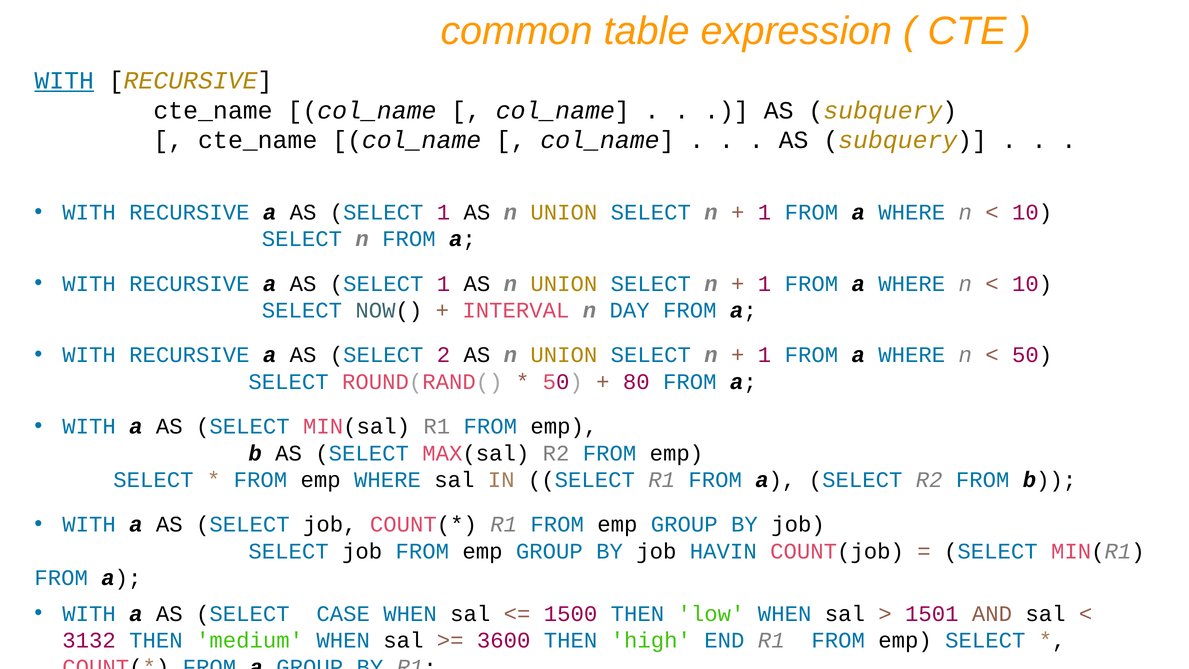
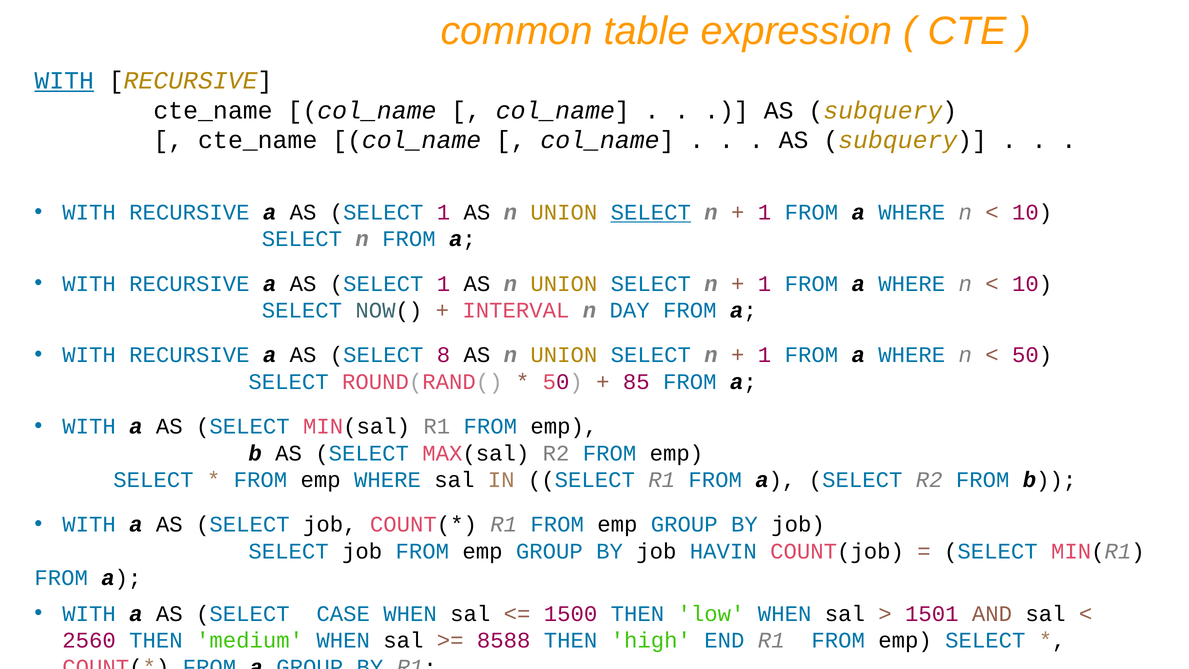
SELECT at (651, 212) underline: none -> present
2: 2 -> 8
80: 80 -> 85
3132: 3132 -> 2560
3600: 3600 -> 8588
